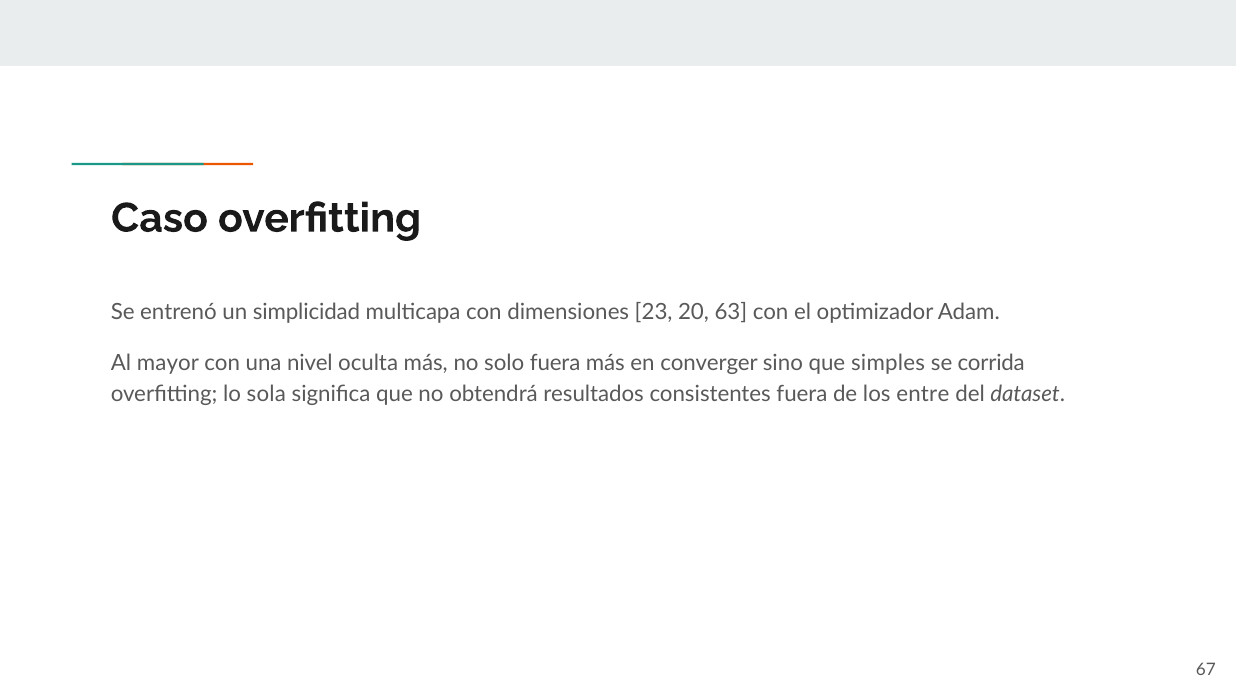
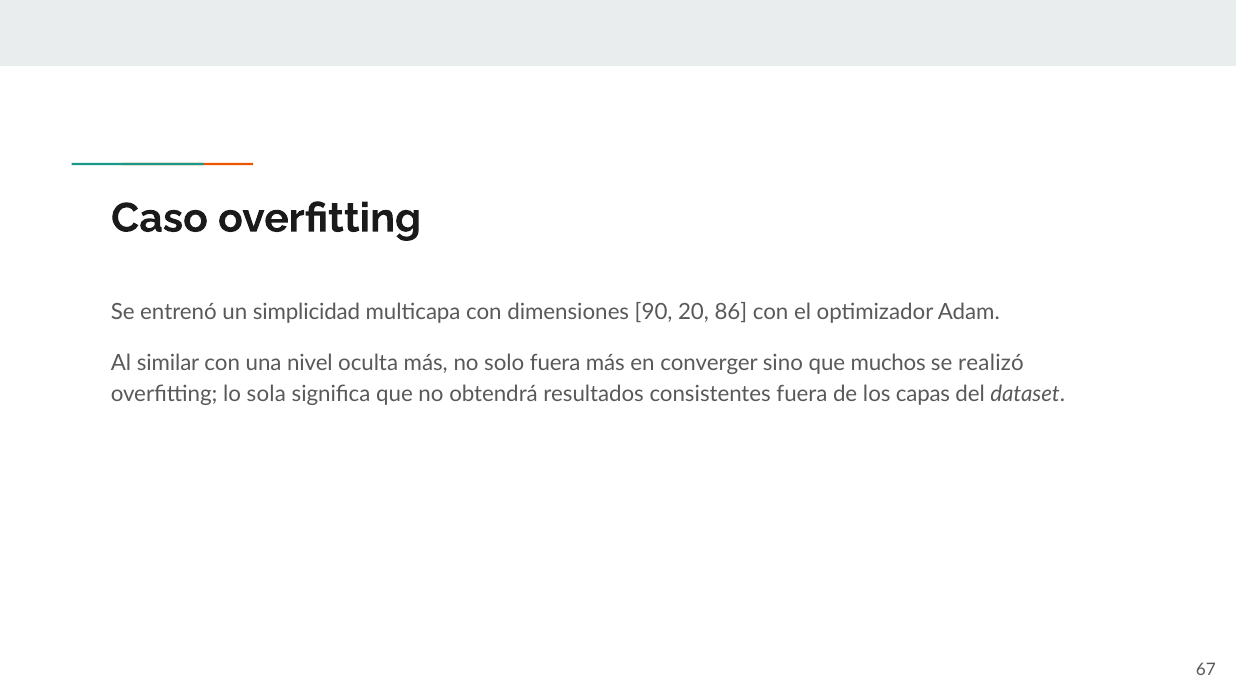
23: 23 -> 90
63: 63 -> 86
mayor: mayor -> similar
simples: simples -> muchos
corrida: corrida -> realizó
entre: entre -> capas
